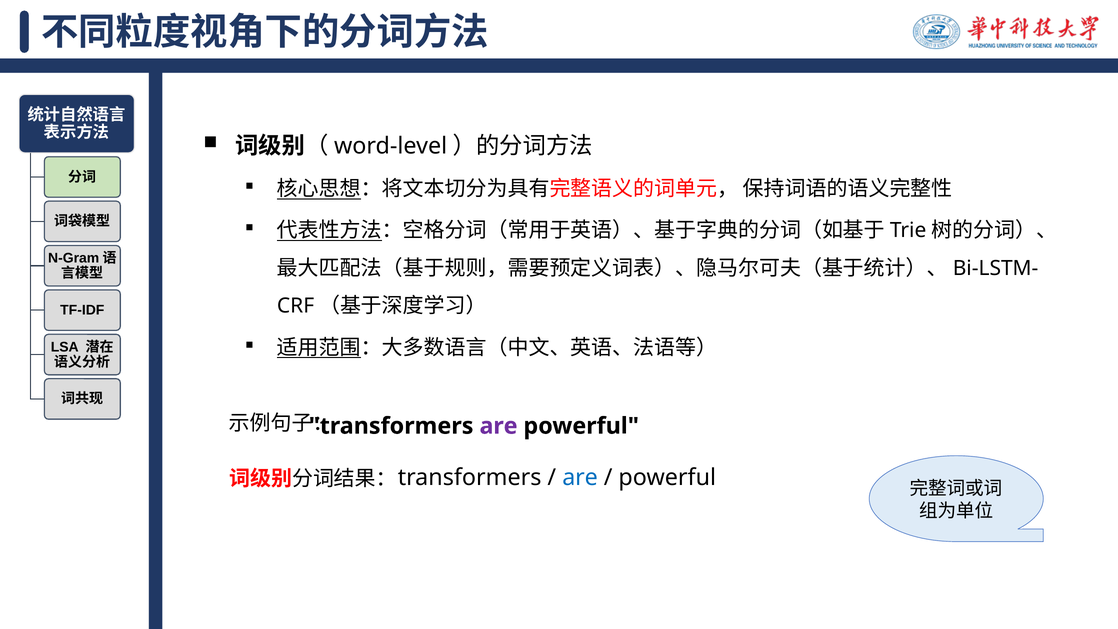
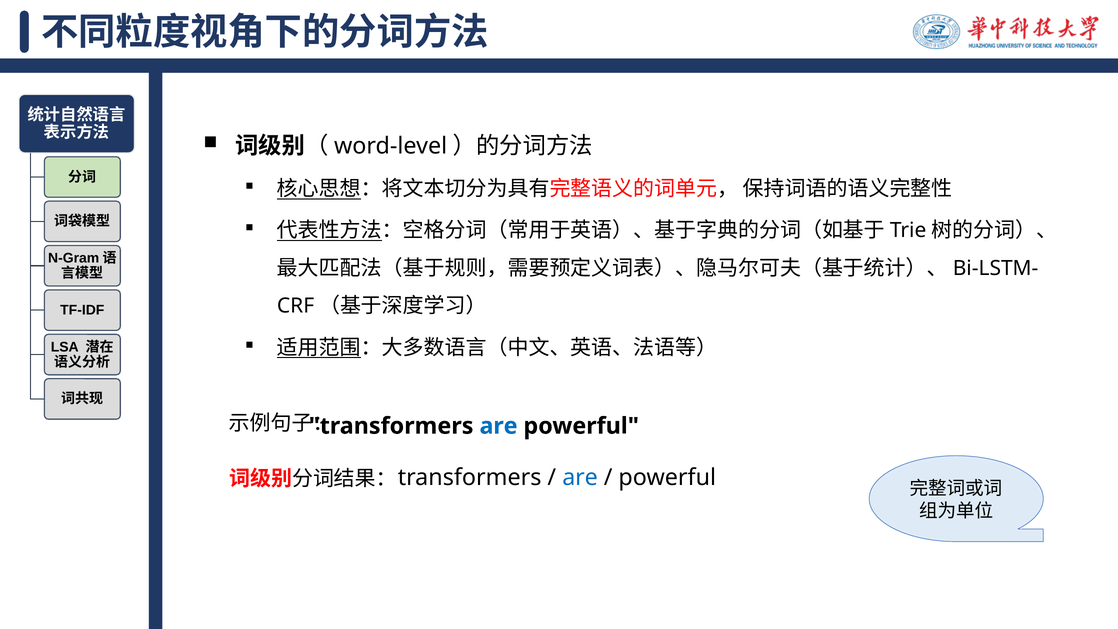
are at (499, 426) colour: purple -> blue
